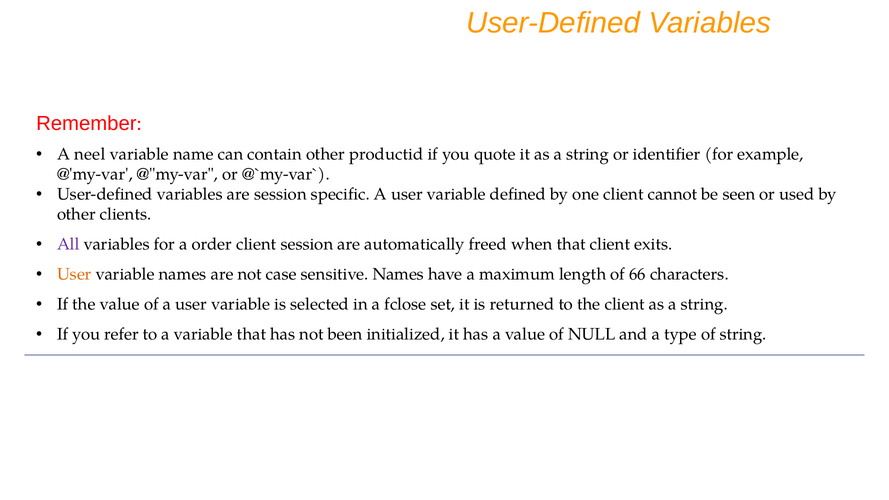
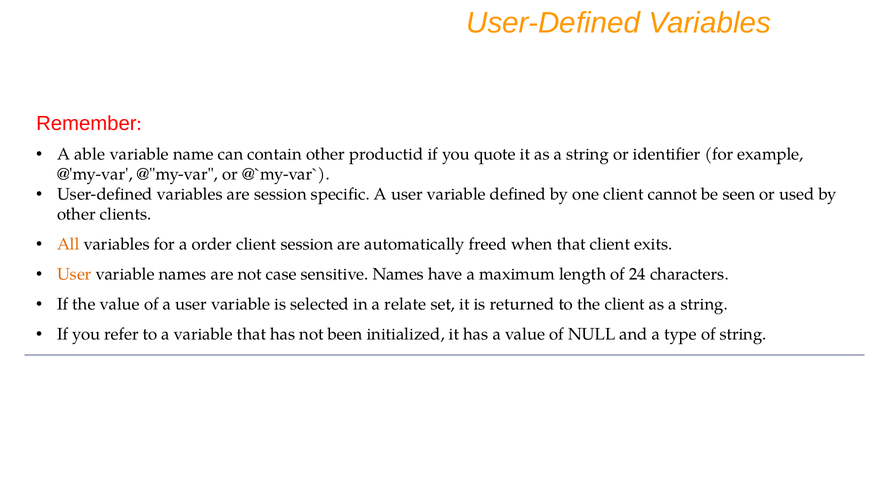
neel: neel -> able
All colour: purple -> orange
66: 66 -> 24
fclose: fclose -> relate
